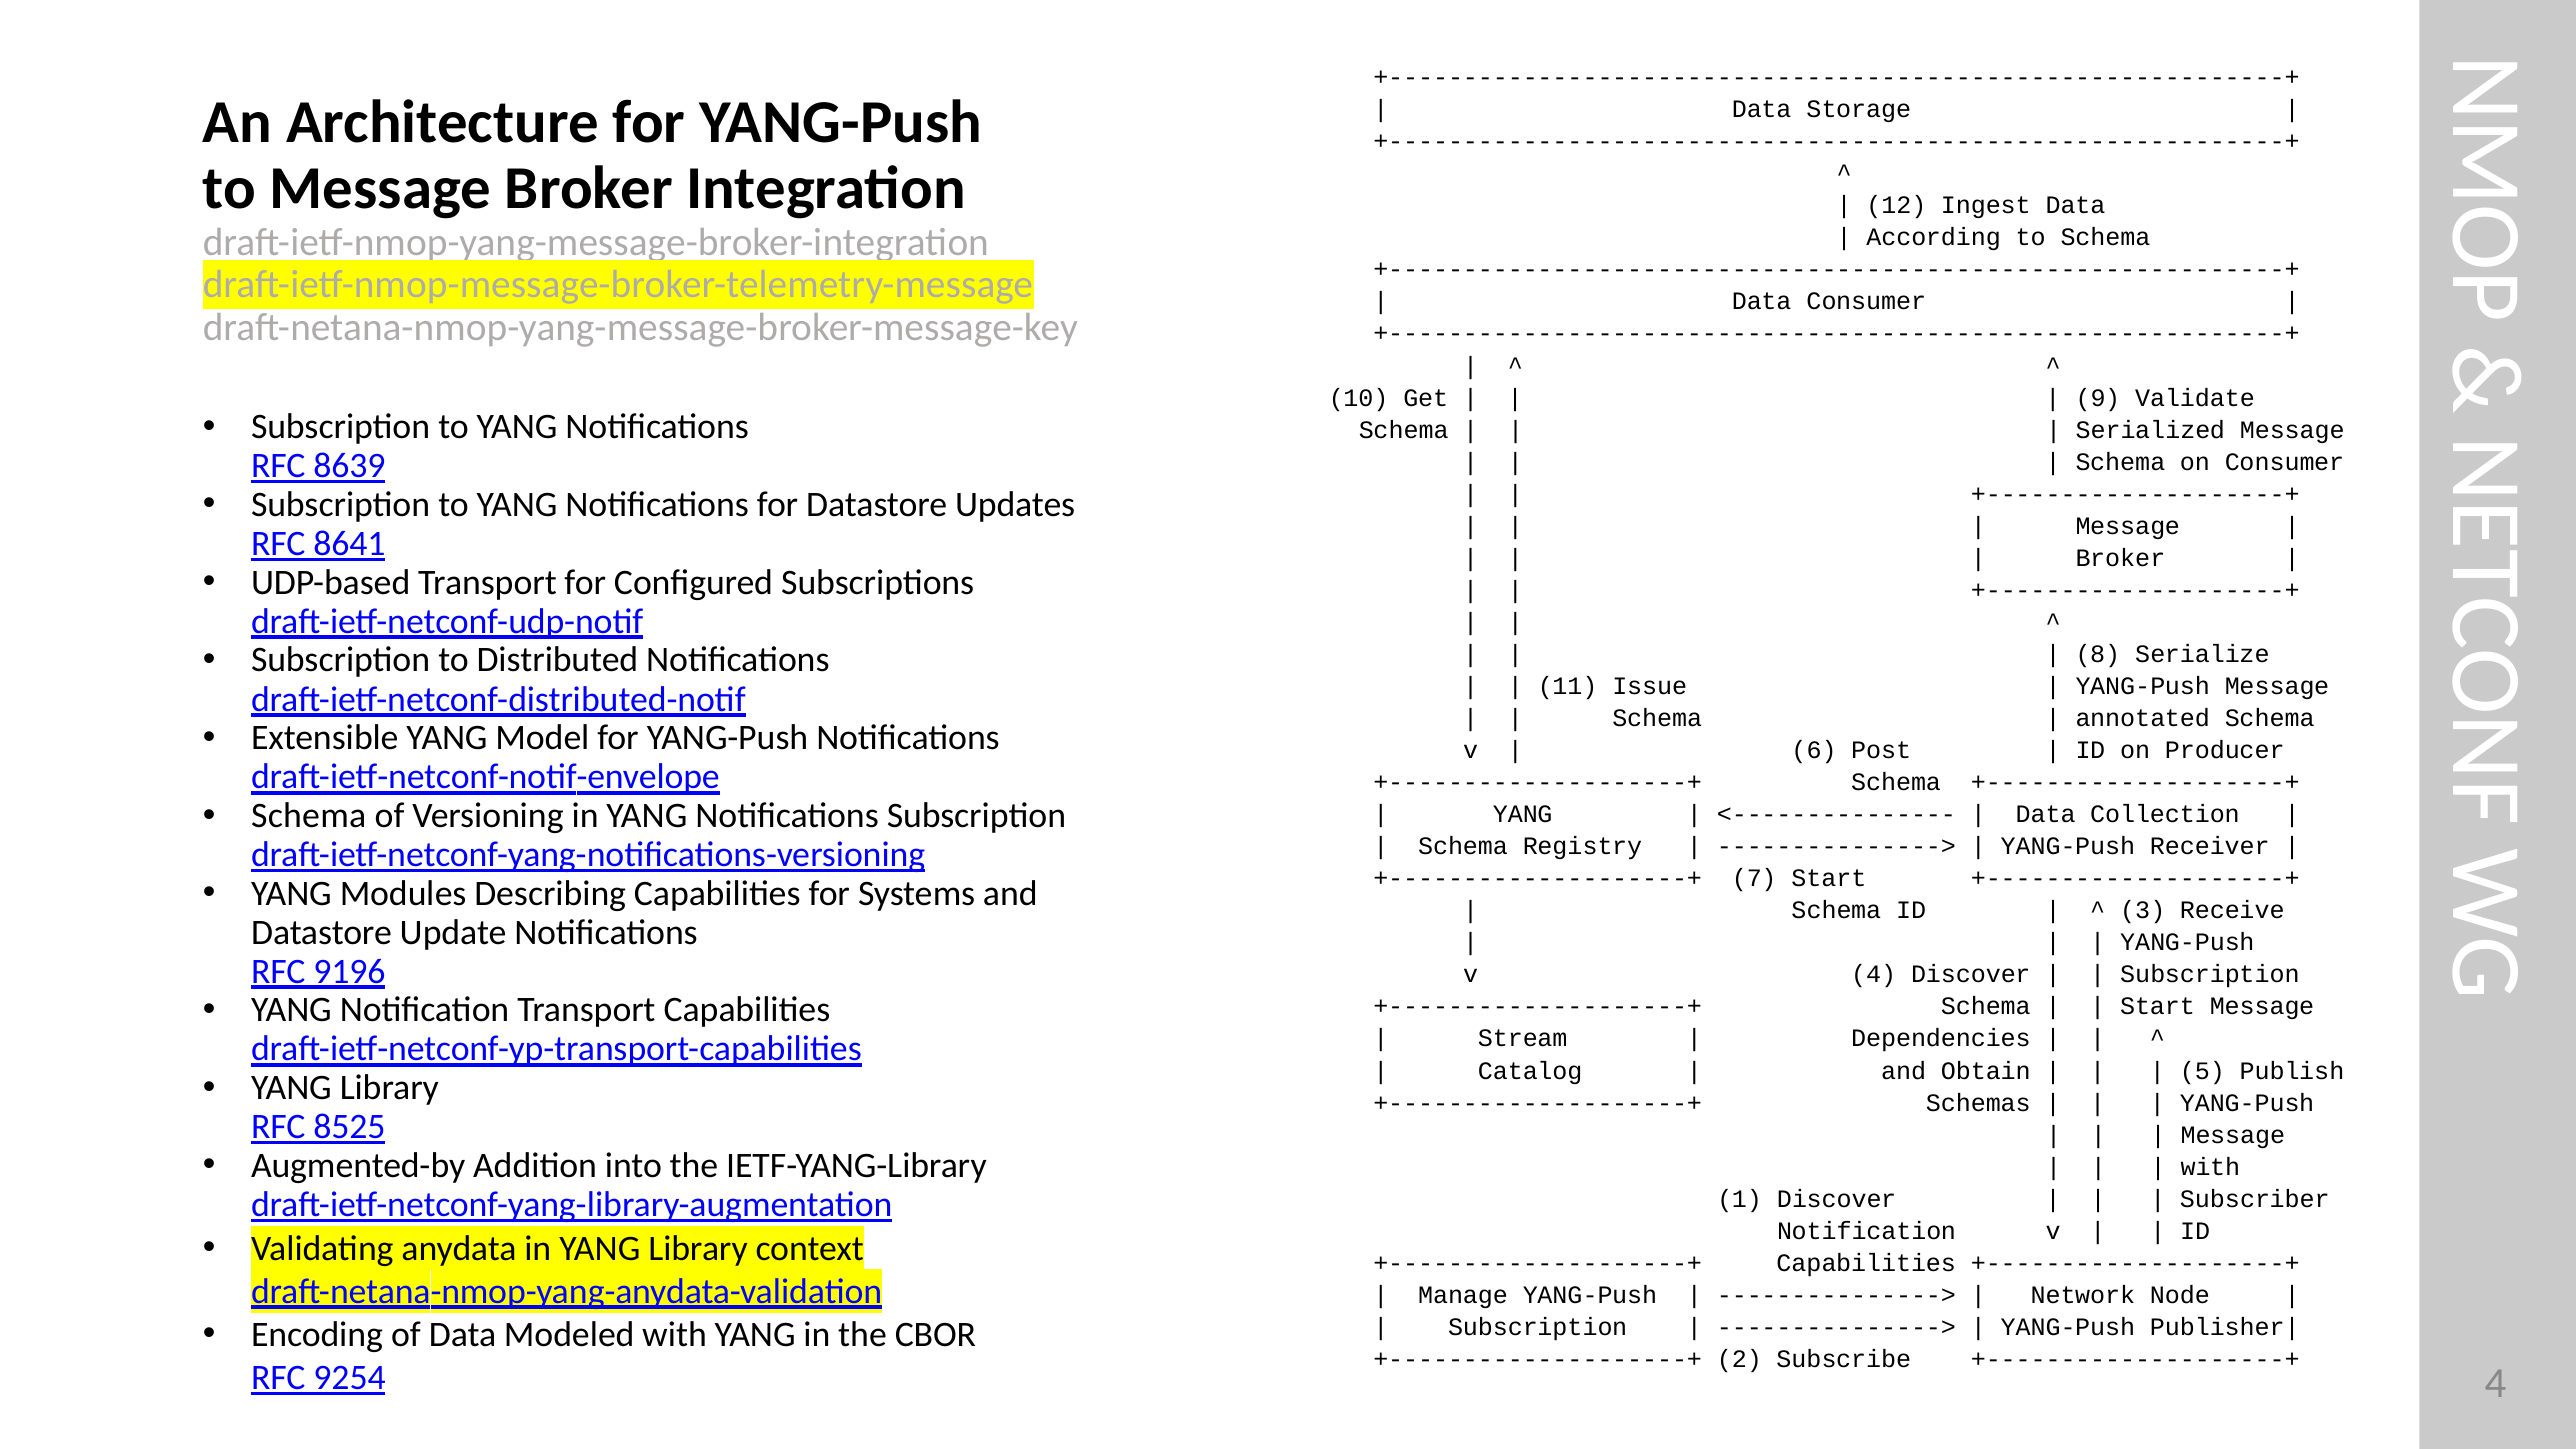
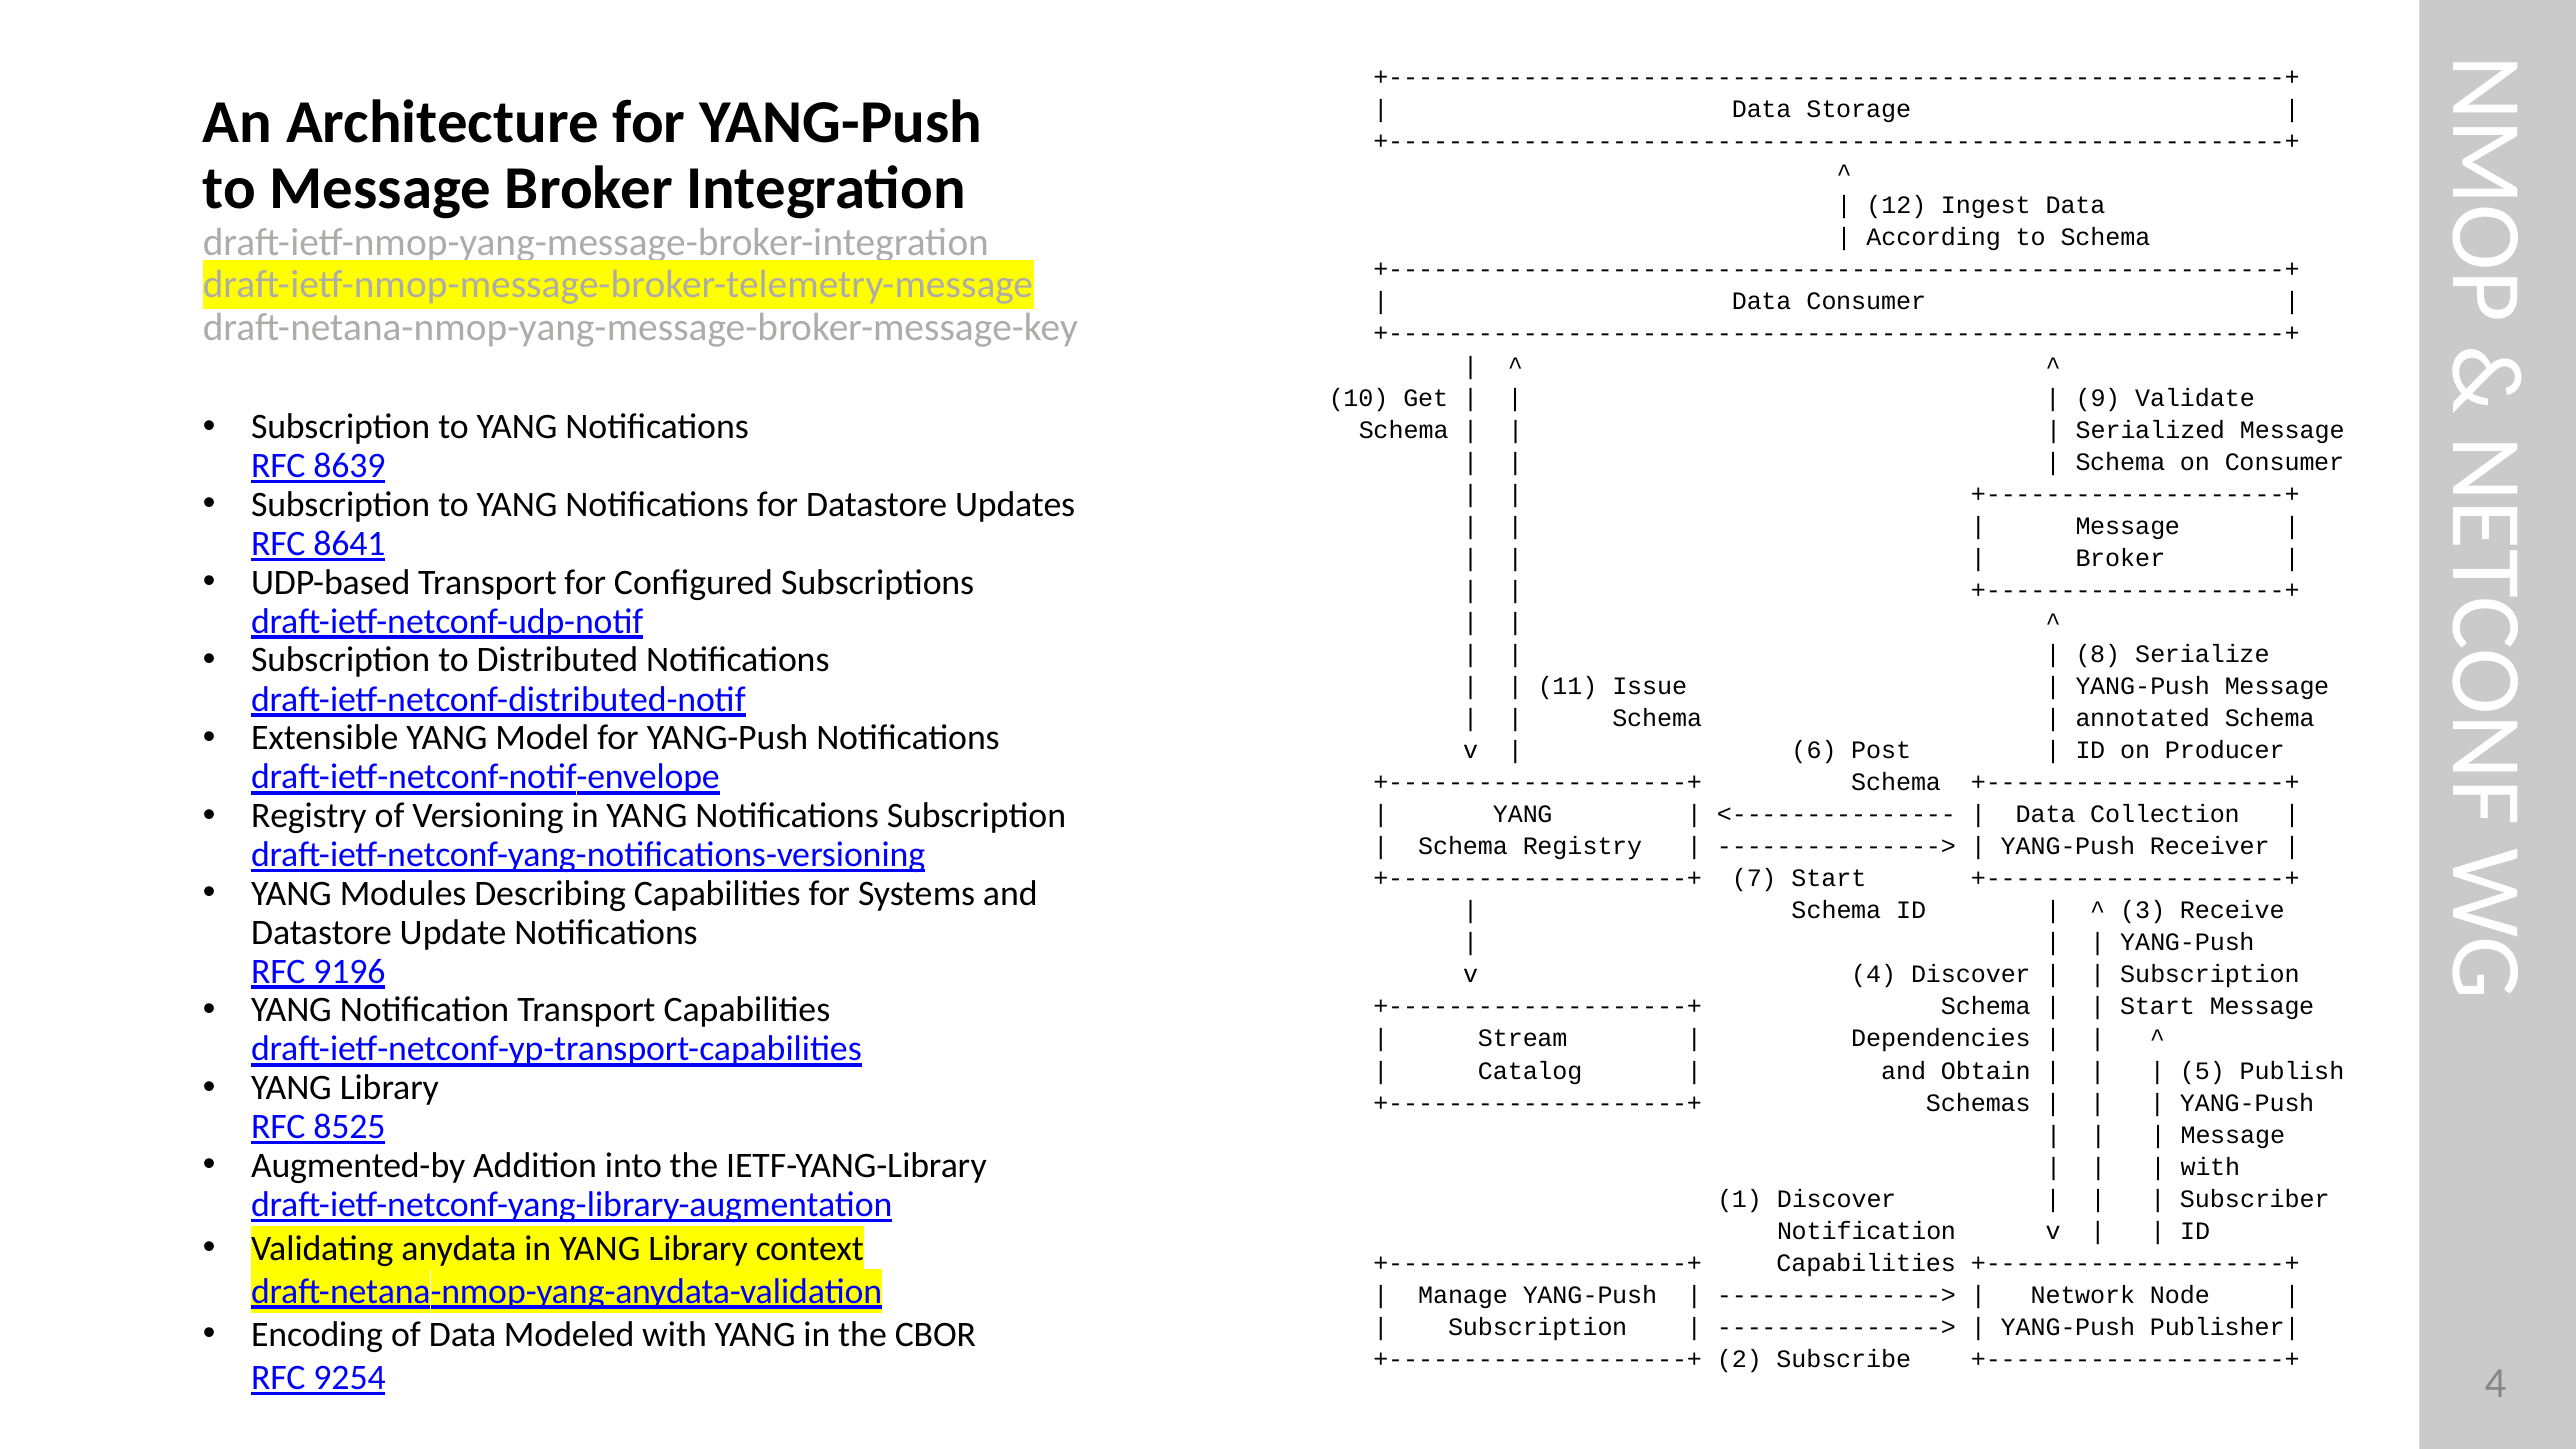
Schema at (309, 816): Schema -> Registry
